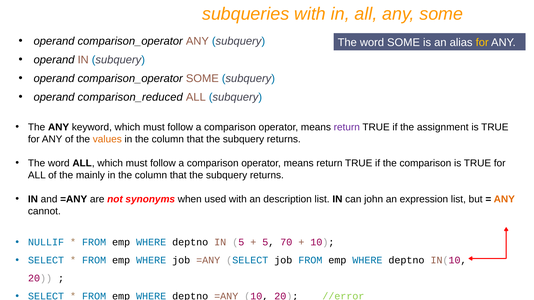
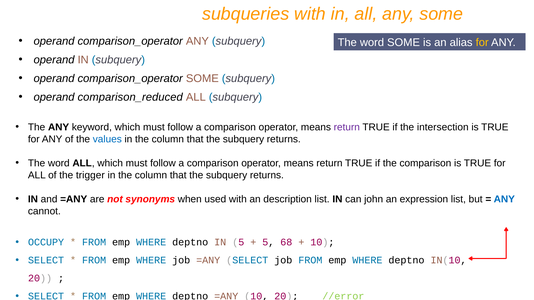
assignment: assignment -> intersection
values colour: orange -> blue
mainly: mainly -> trigger
ANY at (504, 199) colour: orange -> blue
NULLIF: NULLIF -> OCCUPY
70: 70 -> 68
